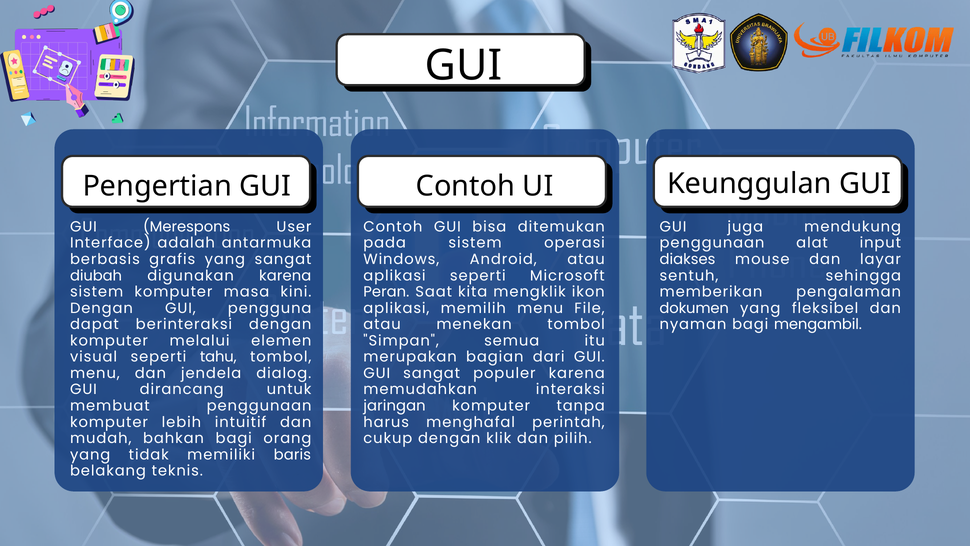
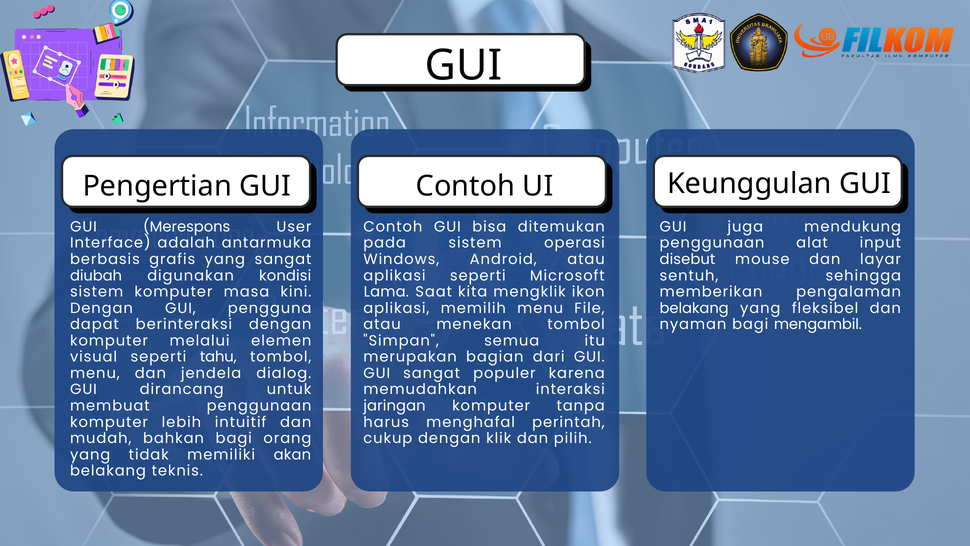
diakses: diakses -> disebut
digunakan karena: karena -> kondisi
Peran: Peran -> Lama
dokumen at (694, 308): dokumen -> belakang
baris: baris -> akan
